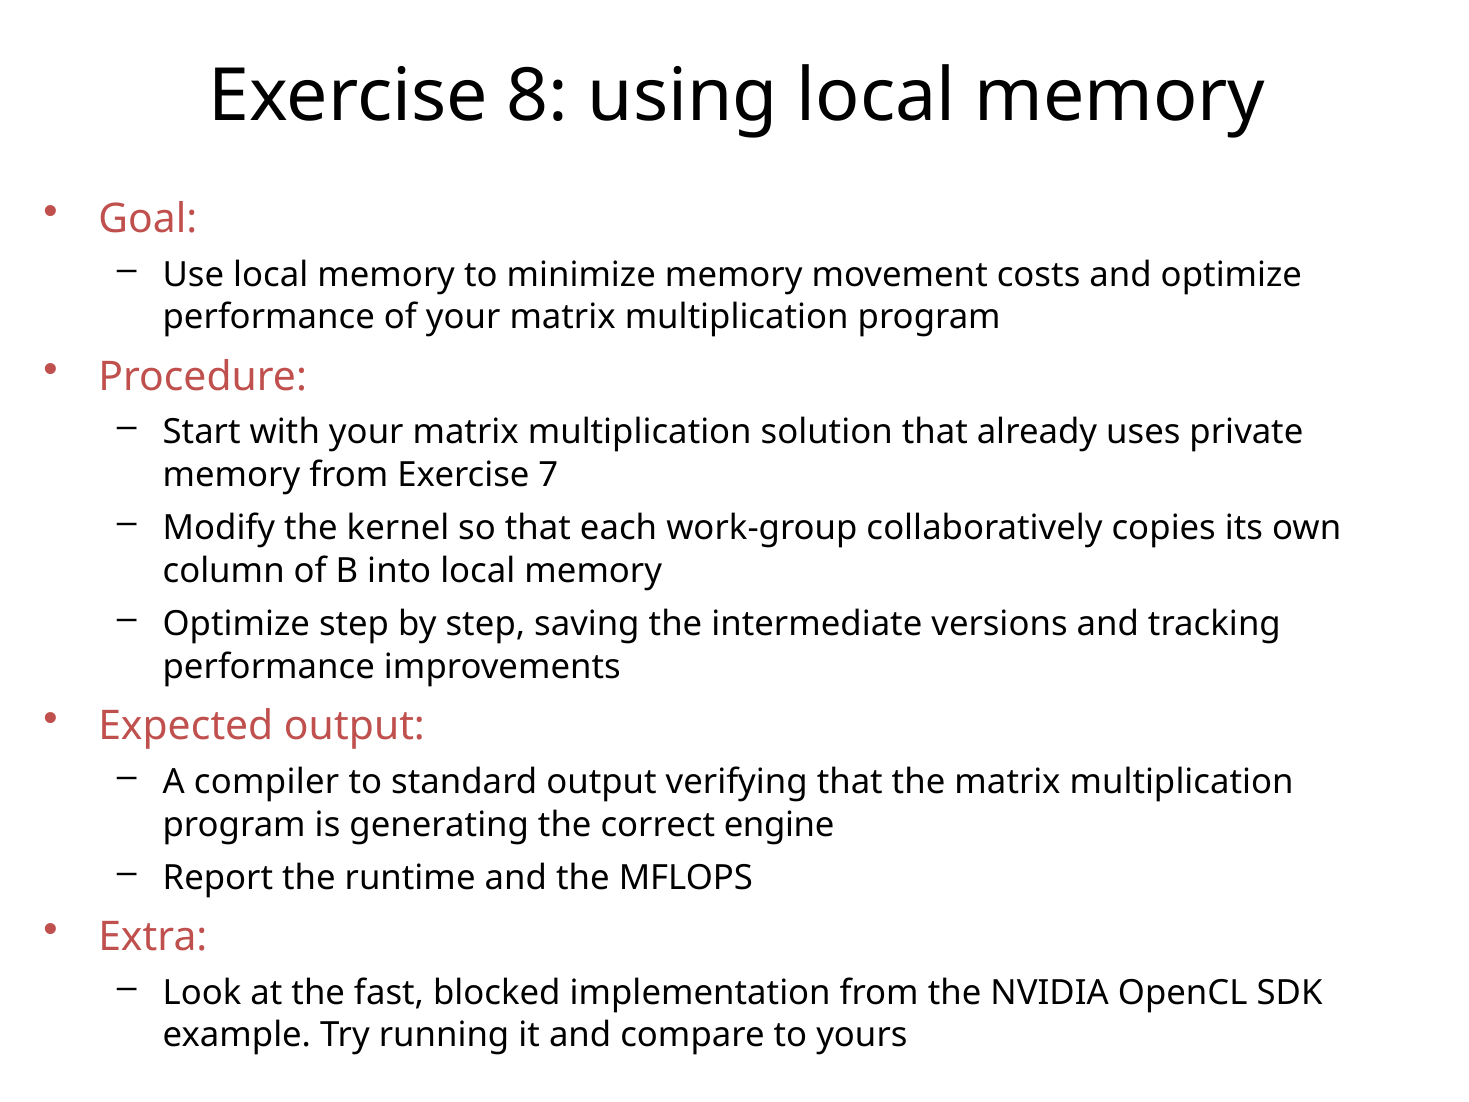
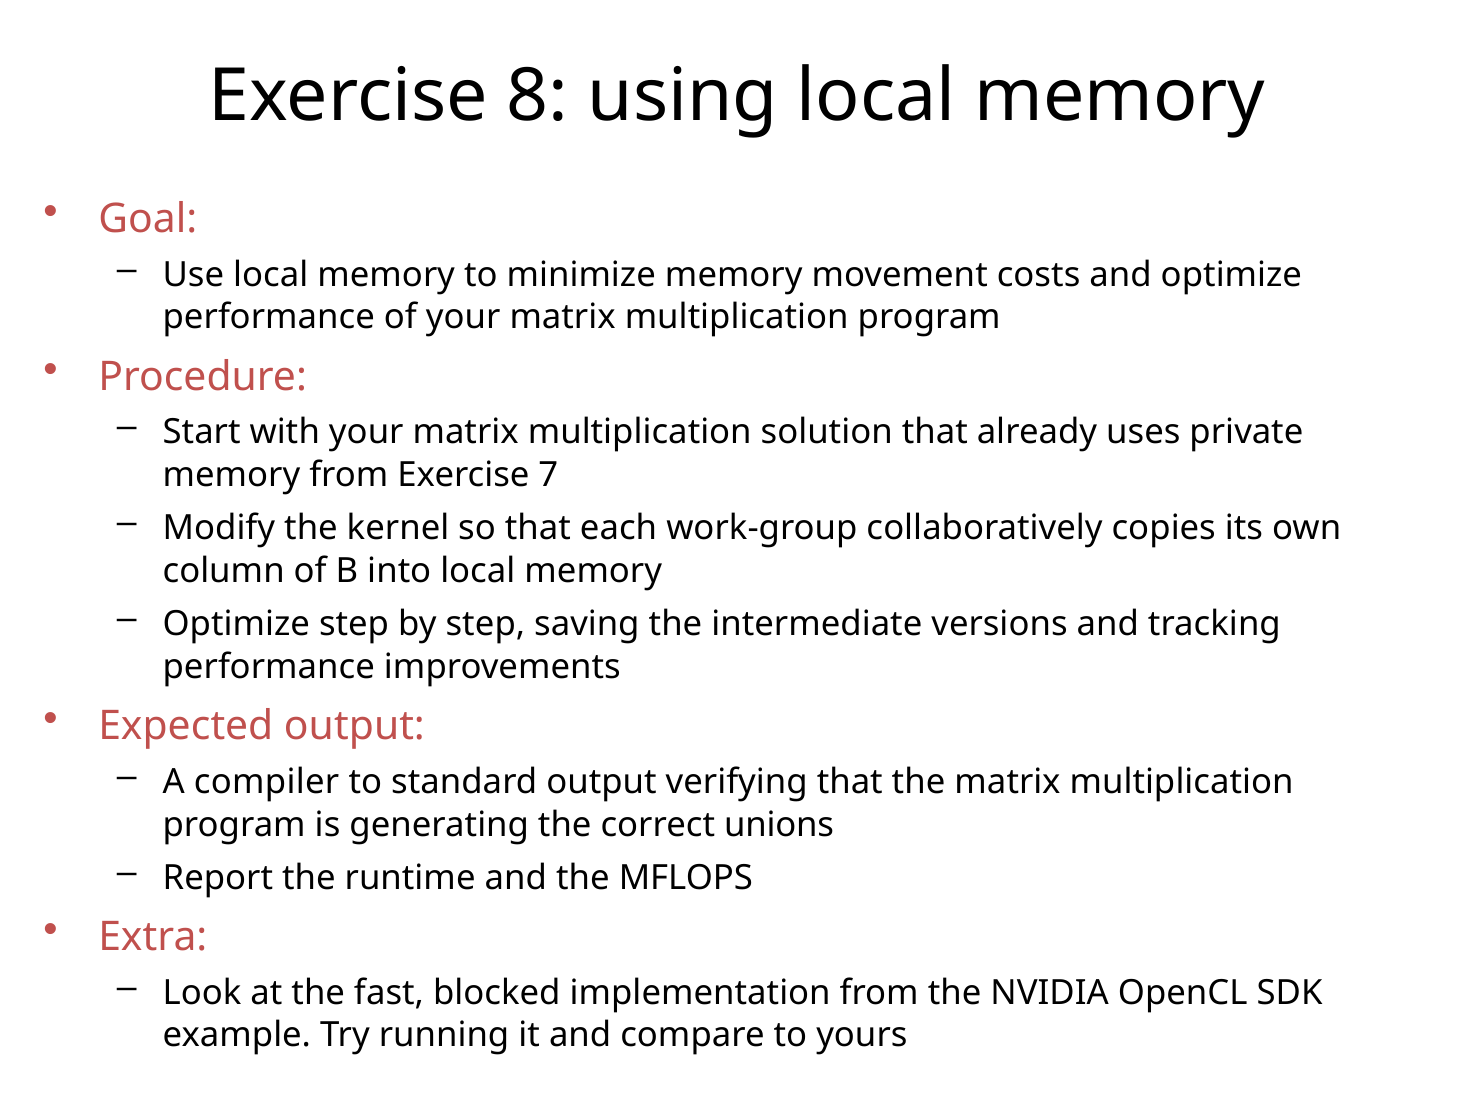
engine: engine -> unions
